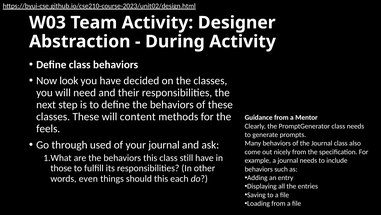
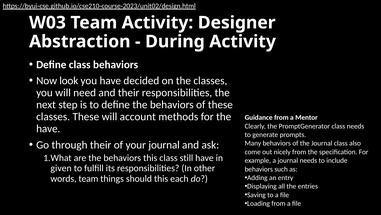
content: content -> account
feels at (48, 128): feels -> have
through used: used -> their
those: those -> given
words even: even -> team
